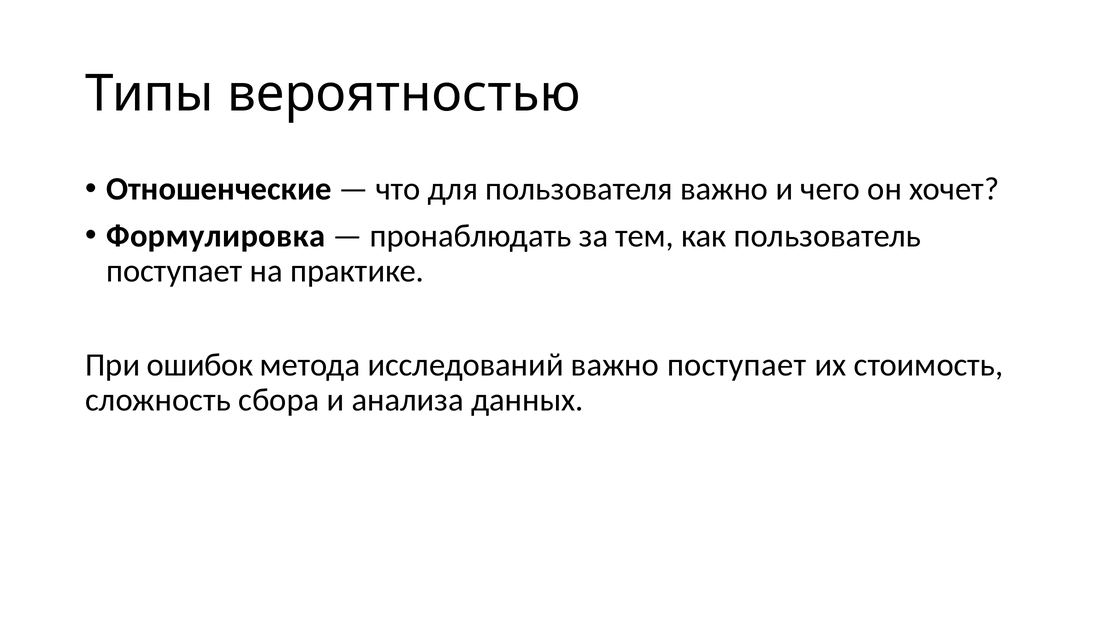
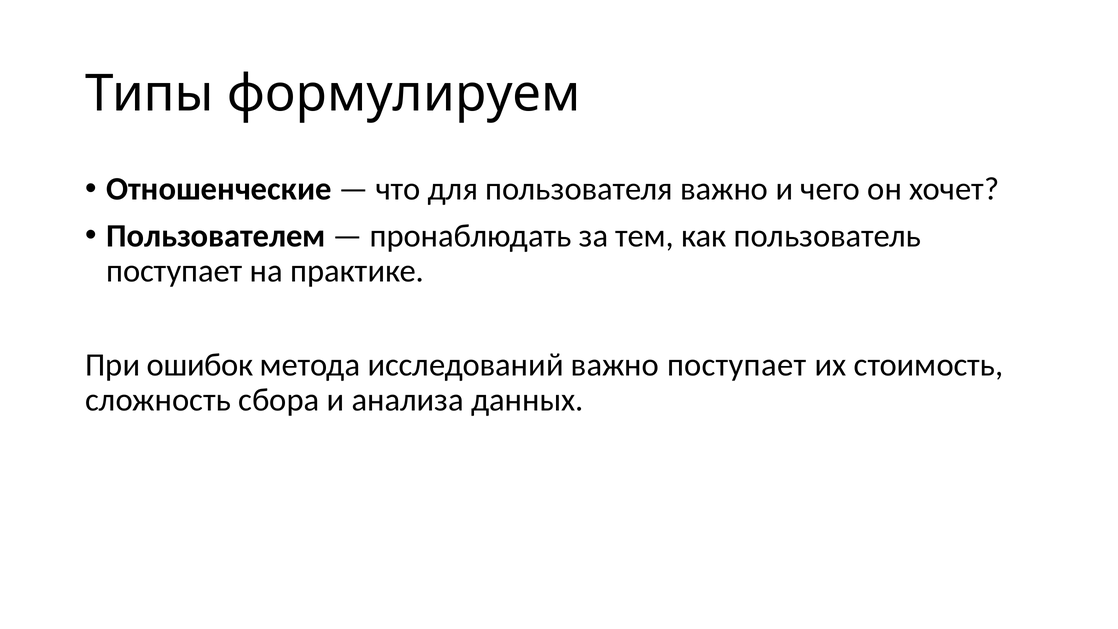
вероятностью: вероятностью -> формулируем
Формулировка: Формулировка -> Пользователем
